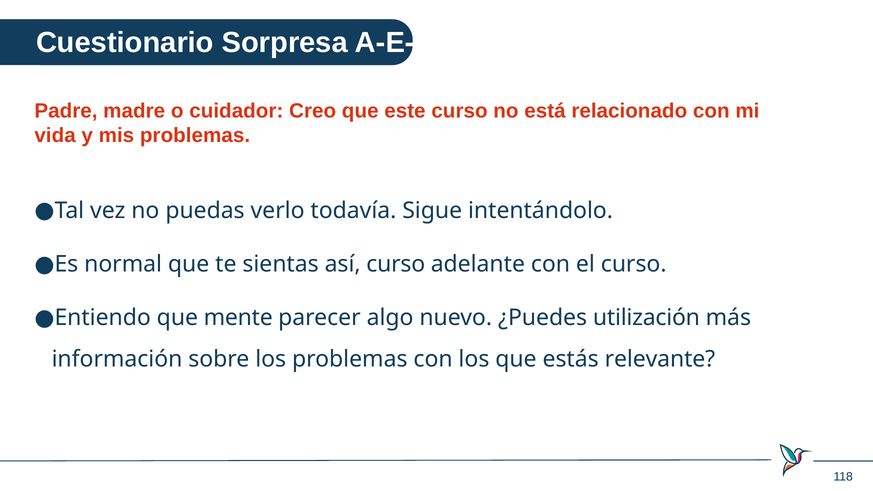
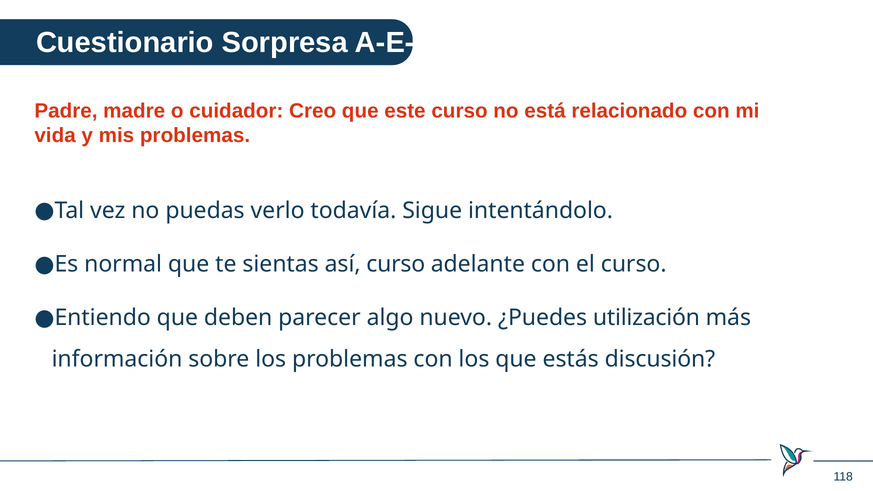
mente: mente -> deben
relevante: relevante -> discusión
